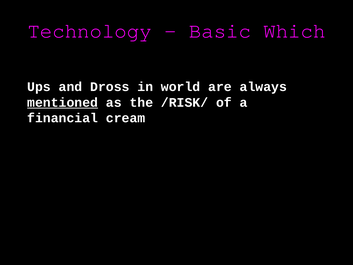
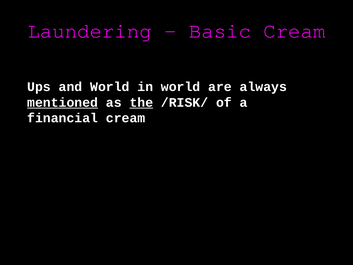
Technology: Technology -> Laundering
Basic Which: Which -> Cream
and Dross: Dross -> World
the underline: none -> present
